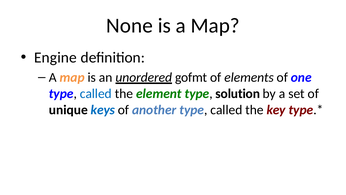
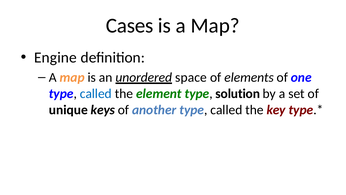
None: None -> Cases
gofmt: gofmt -> space
keys colour: blue -> black
